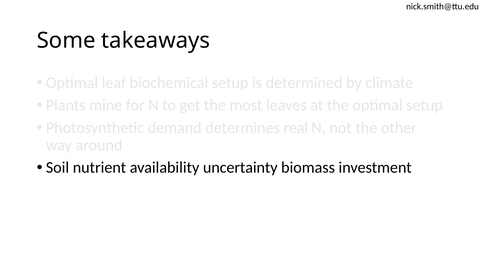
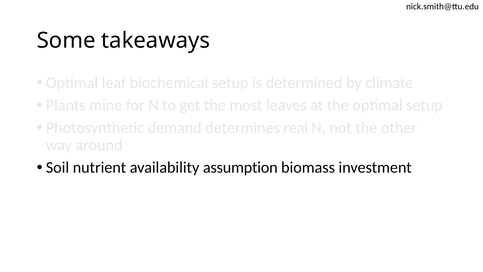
uncertainty: uncertainty -> assumption
